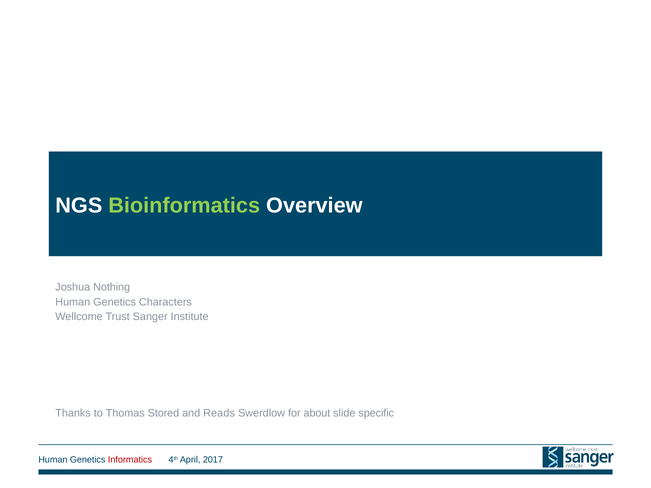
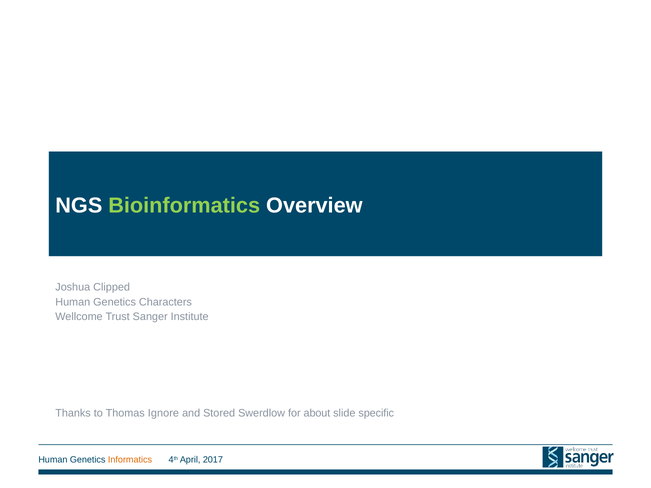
Nothing: Nothing -> Clipped
Stored: Stored -> Ignore
Reads: Reads -> Stored
Informatics colour: red -> orange
